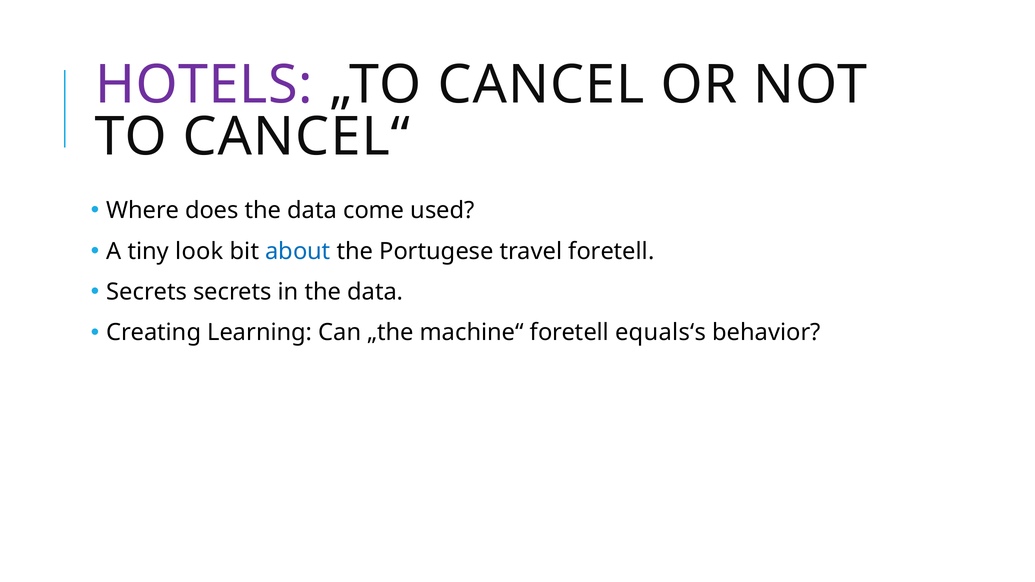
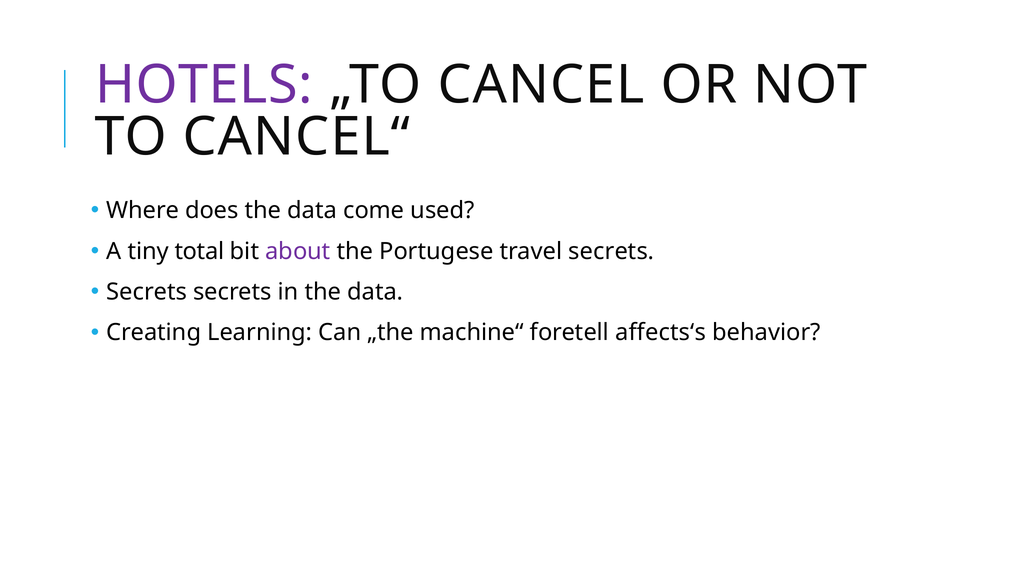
look: look -> total
about colour: blue -> purple
travel foretell: foretell -> secrets
equals‘s: equals‘s -> affects‘s
